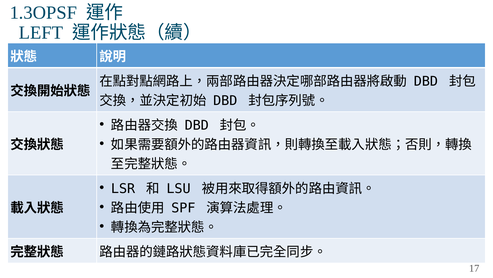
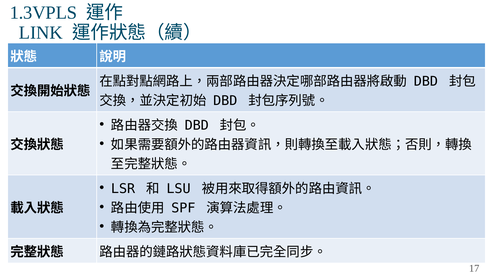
1.3OPSF: 1.3OPSF -> 1.3VPLS
LEFT: LEFT -> LINK
